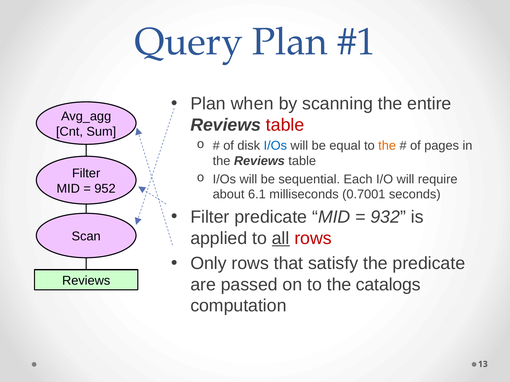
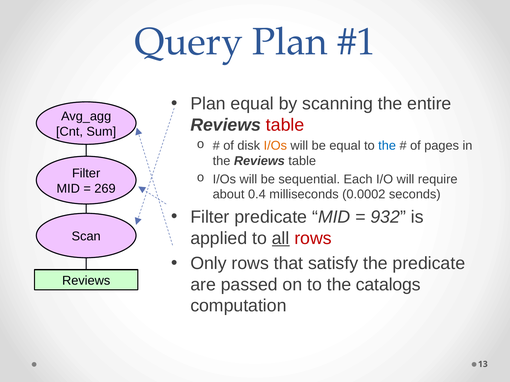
Plan when: when -> equal
I/Os at (275, 146) colour: blue -> orange
the at (387, 146) colour: orange -> blue
952: 952 -> 269
6.1: 6.1 -> 0.4
0.7001: 0.7001 -> 0.0002
